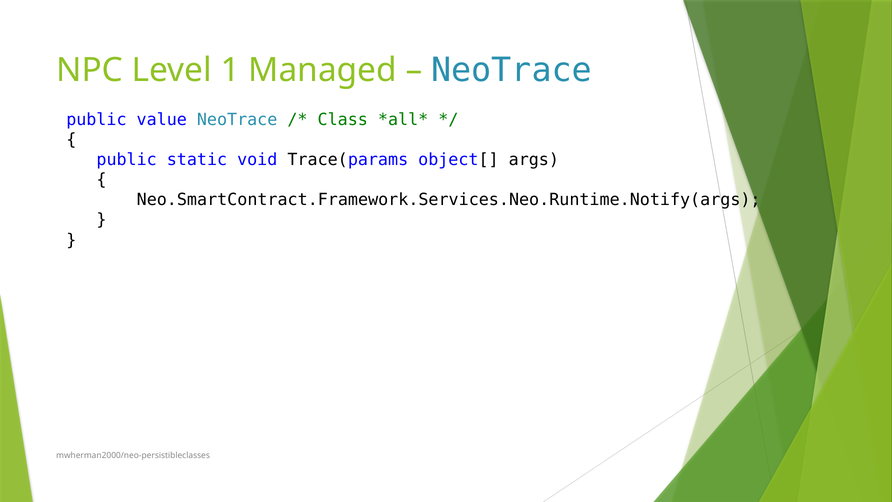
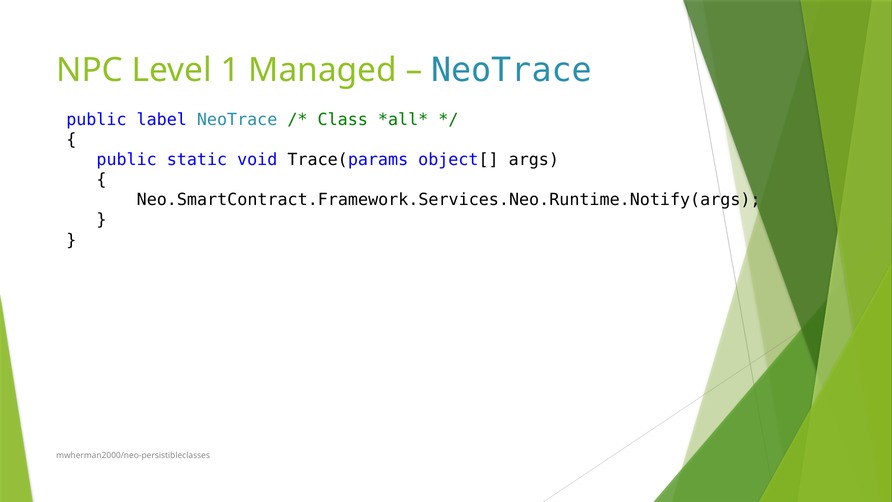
value: value -> label
